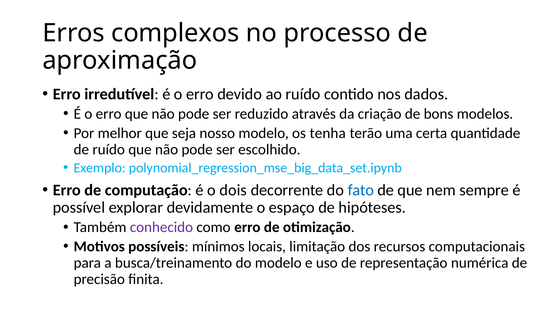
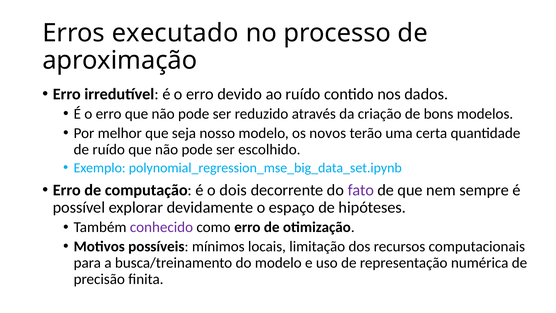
complexos: complexos -> executado
tenha: tenha -> novos
fato colour: blue -> purple
